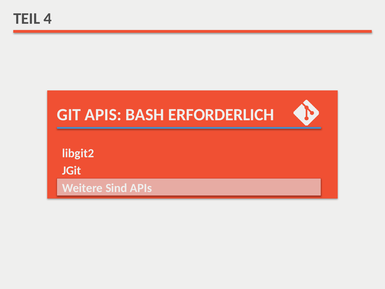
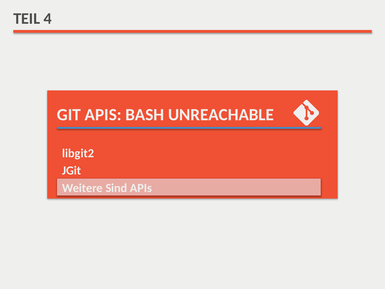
ERFORDERLICH: ERFORDERLICH -> UNREACHABLE
